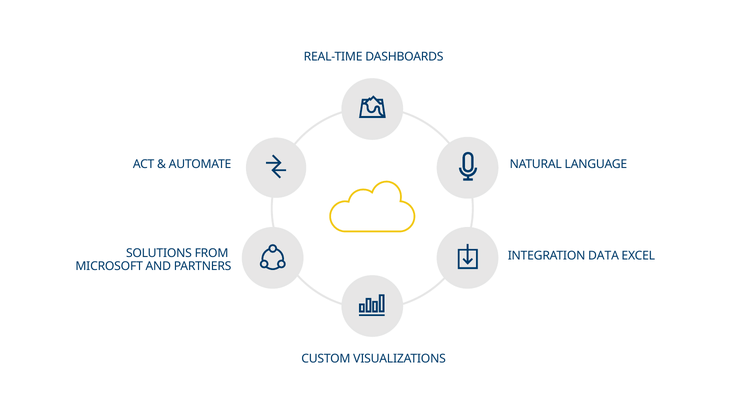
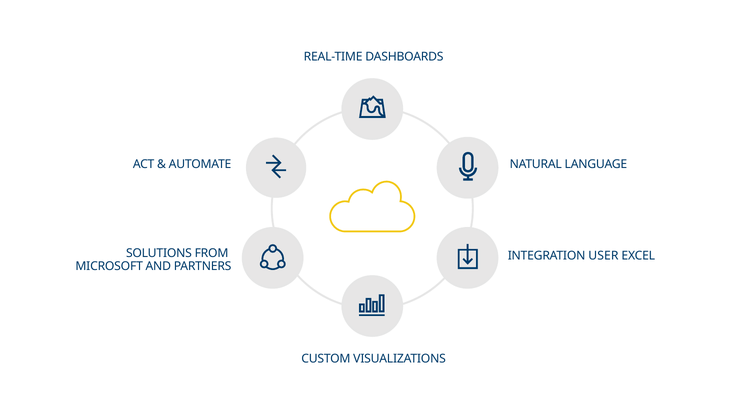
DATA: DATA -> USER
